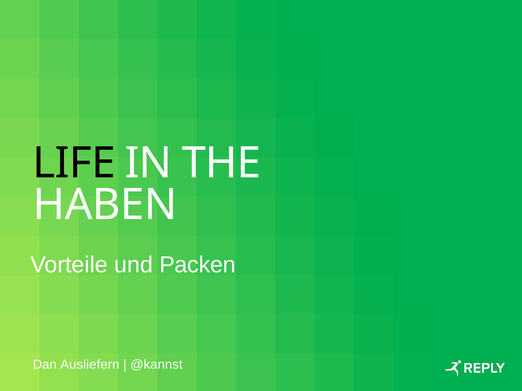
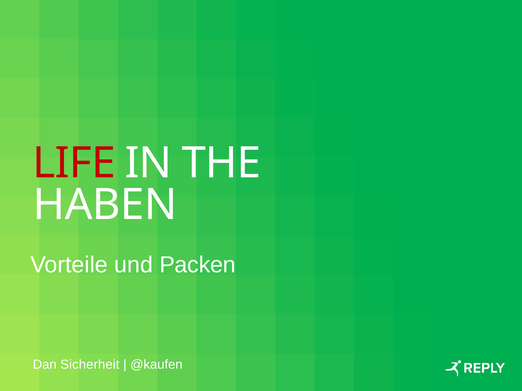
LIFE colour: black -> red
Ausliefern: Ausliefern -> Sicherheit
@kannst: @kannst -> @kaufen
